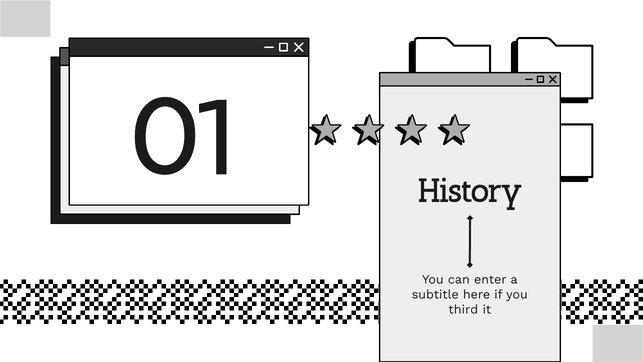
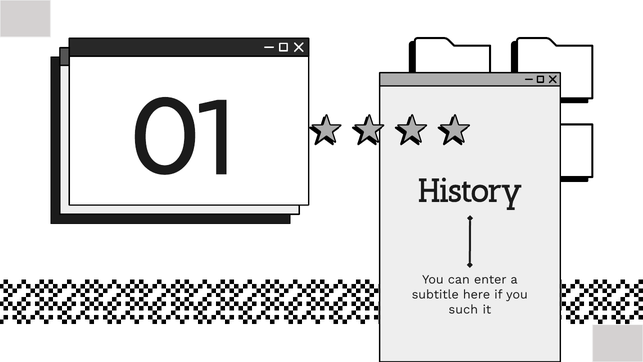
third: third -> such
